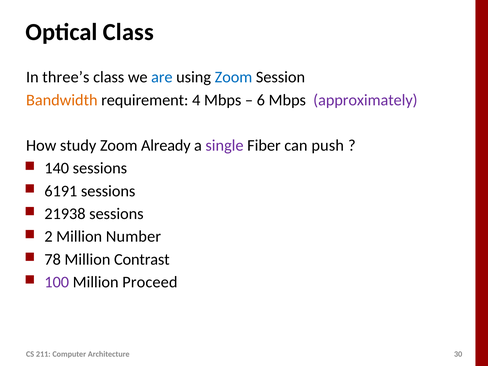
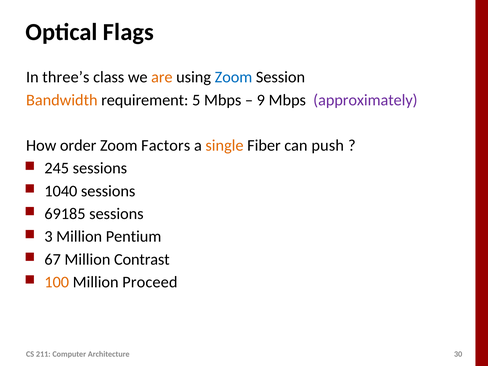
Optical Class: Class -> Flags
are colour: blue -> orange
4: 4 -> 5
6: 6 -> 9
study: study -> order
Already: Already -> Factors
single colour: purple -> orange
140: 140 -> 245
6191: 6191 -> 1040
21938: 21938 -> 69185
2: 2 -> 3
Number: Number -> Pentium
78: 78 -> 67
100 colour: purple -> orange
